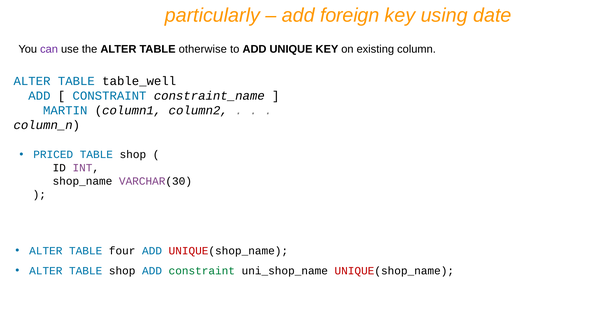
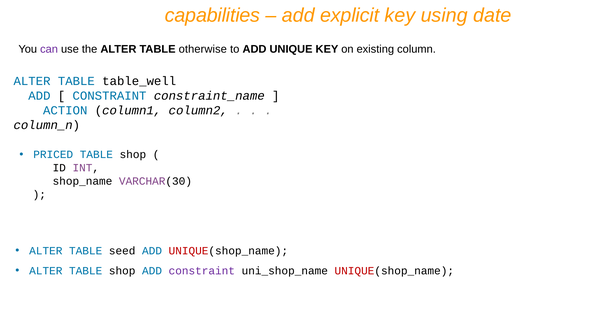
particularly: particularly -> capabilities
foreign: foreign -> explicit
MARTIN: MARTIN -> ACTION
four: four -> seed
constraint at (202, 271) colour: green -> purple
